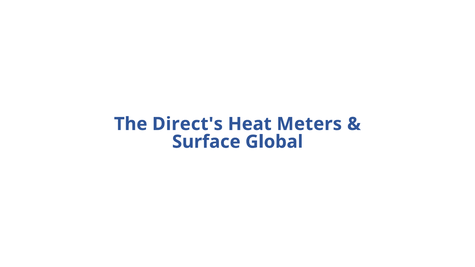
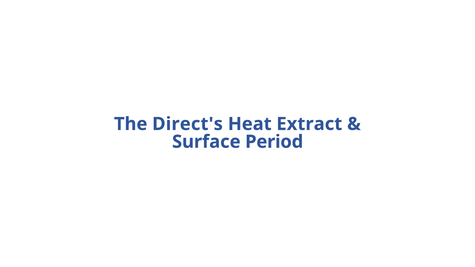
Meters: Meters -> Extract
Global: Global -> Period
